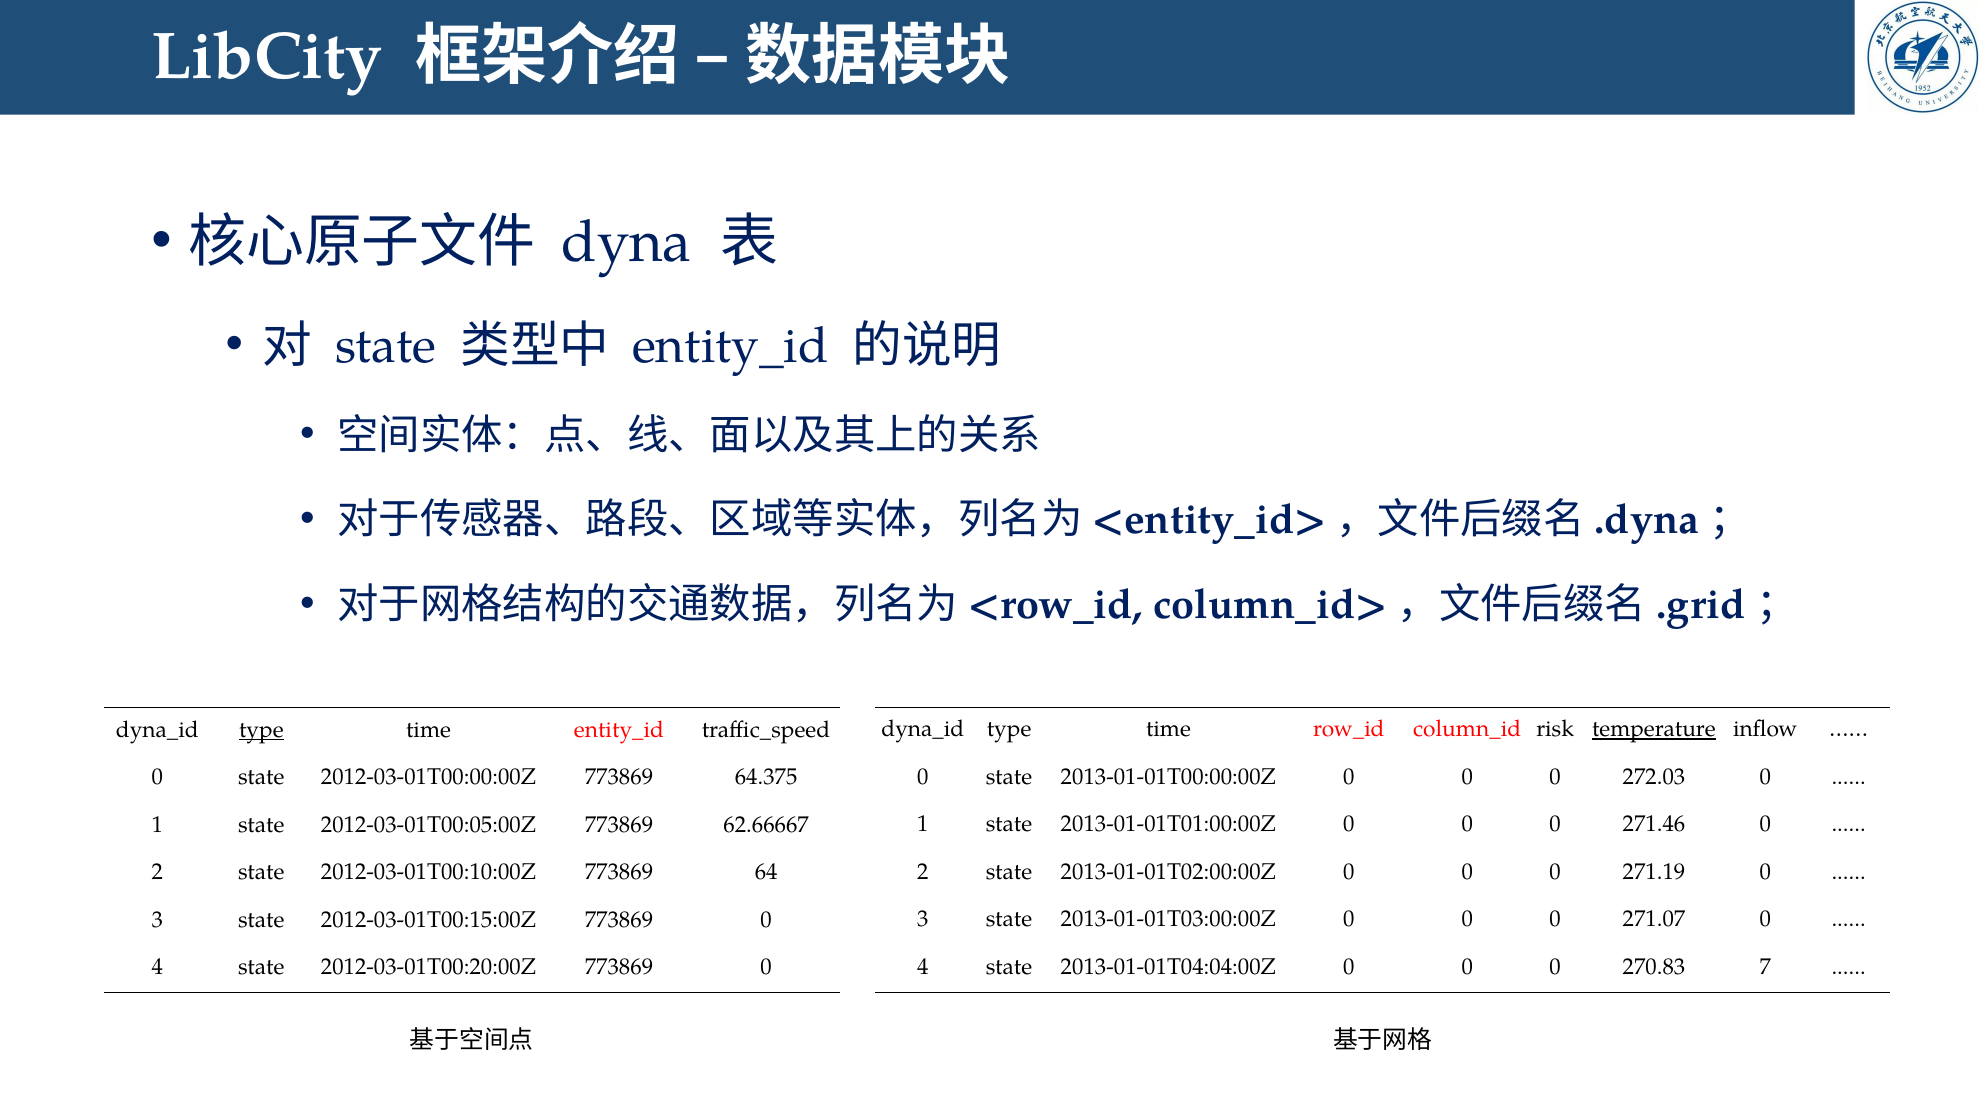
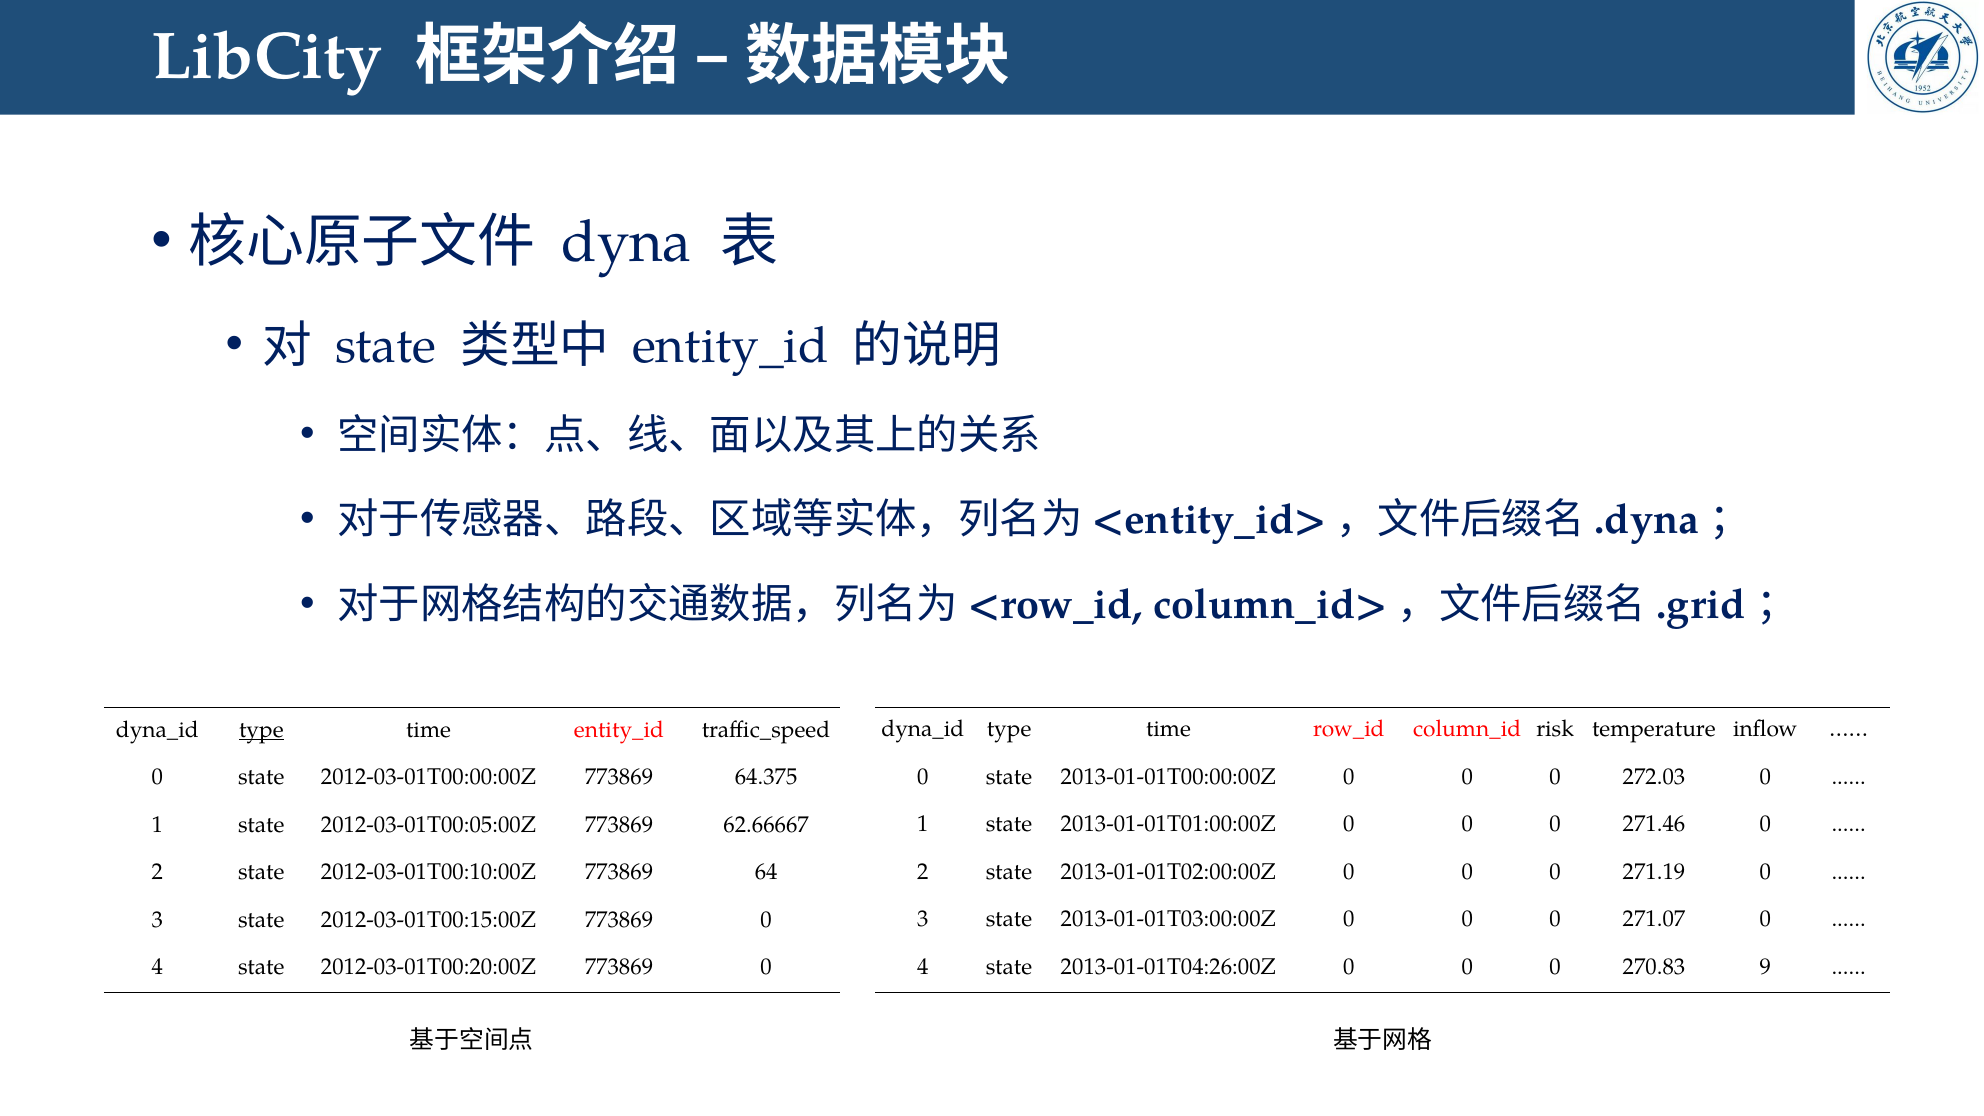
temperature underline: present -> none
2013-01-01T04:04:00Z: 2013-01-01T04:04:00Z -> 2013-01-01T04:26:00Z
7: 7 -> 9
